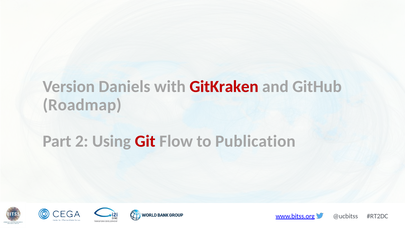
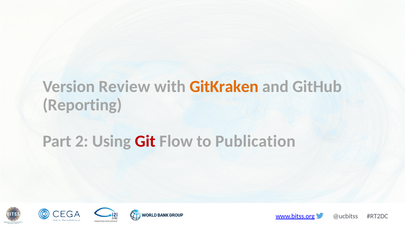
Daniels: Daniels -> Review
GitKraken colour: red -> orange
Roadmap: Roadmap -> Reporting
